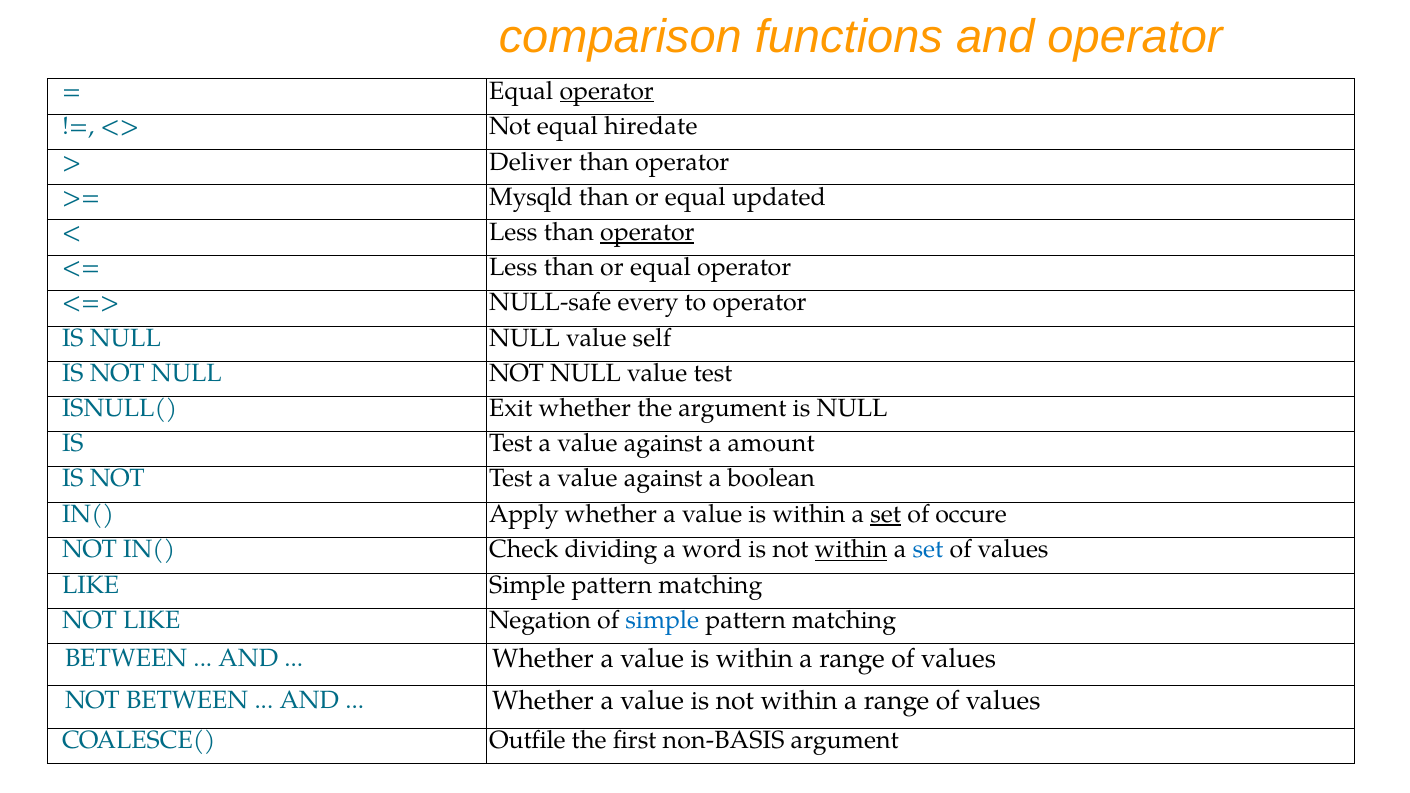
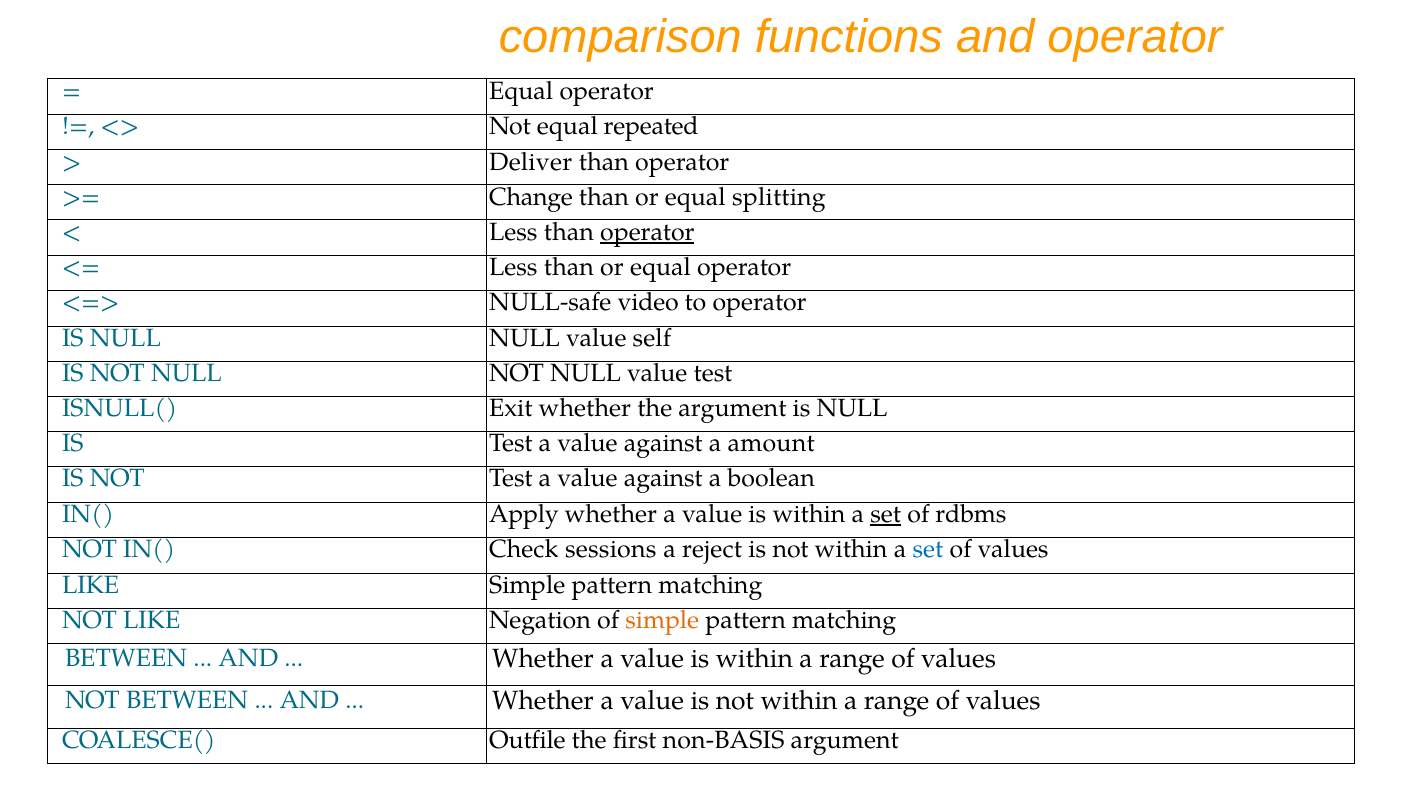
operator at (607, 91) underline: present -> none
hiredate: hiredate -> repeated
Mysqld: Mysqld -> Change
updated: updated -> splitting
every: every -> video
occure: occure -> rdbms
dividing: dividing -> sessions
word: word -> reject
within at (851, 550) underline: present -> none
simple at (662, 621) colour: blue -> orange
